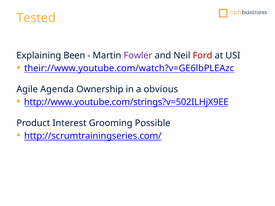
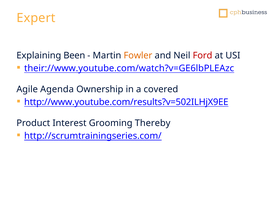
Tested: Tested -> Expert
Fowler colour: purple -> orange
obvious: obvious -> covered
http://www.youtube.com/strings?v=502ILHjX9EE: http://www.youtube.com/strings?v=502ILHjX9EE -> http://www.youtube.com/results?v=502ILHjX9EE
Possible: Possible -> Thereby
